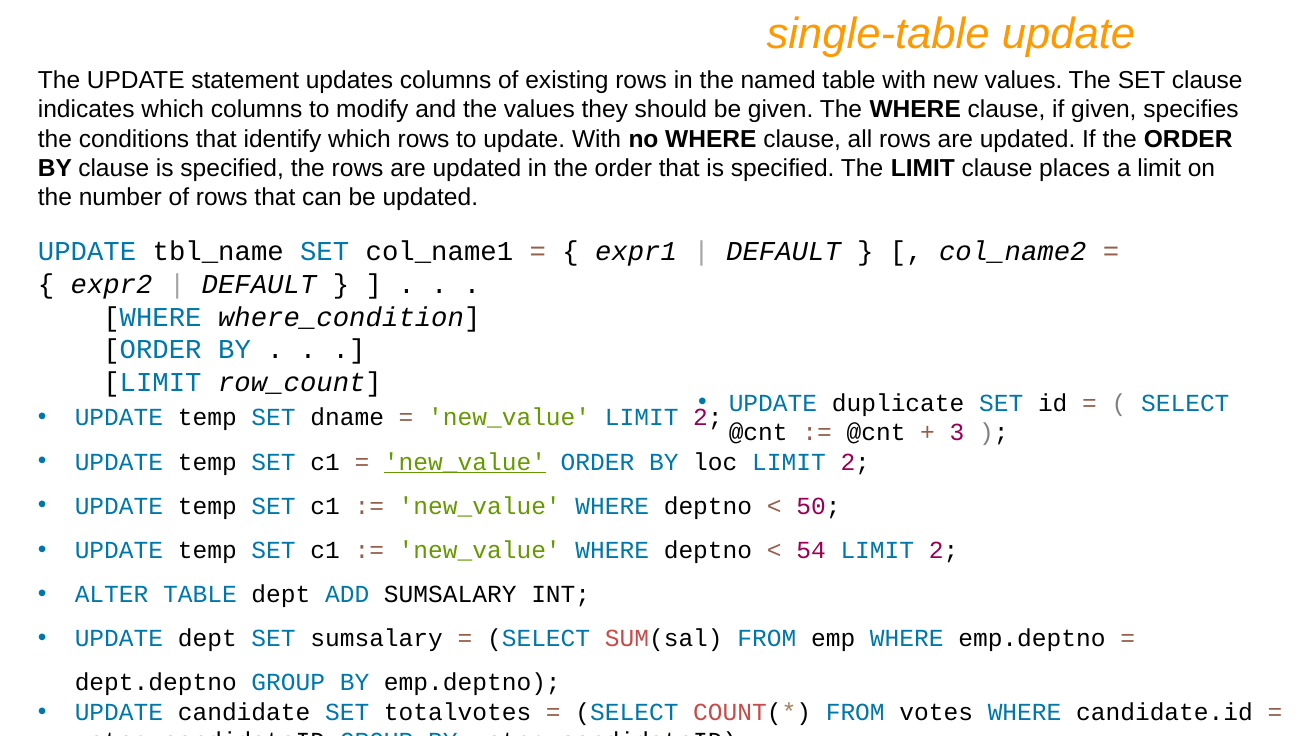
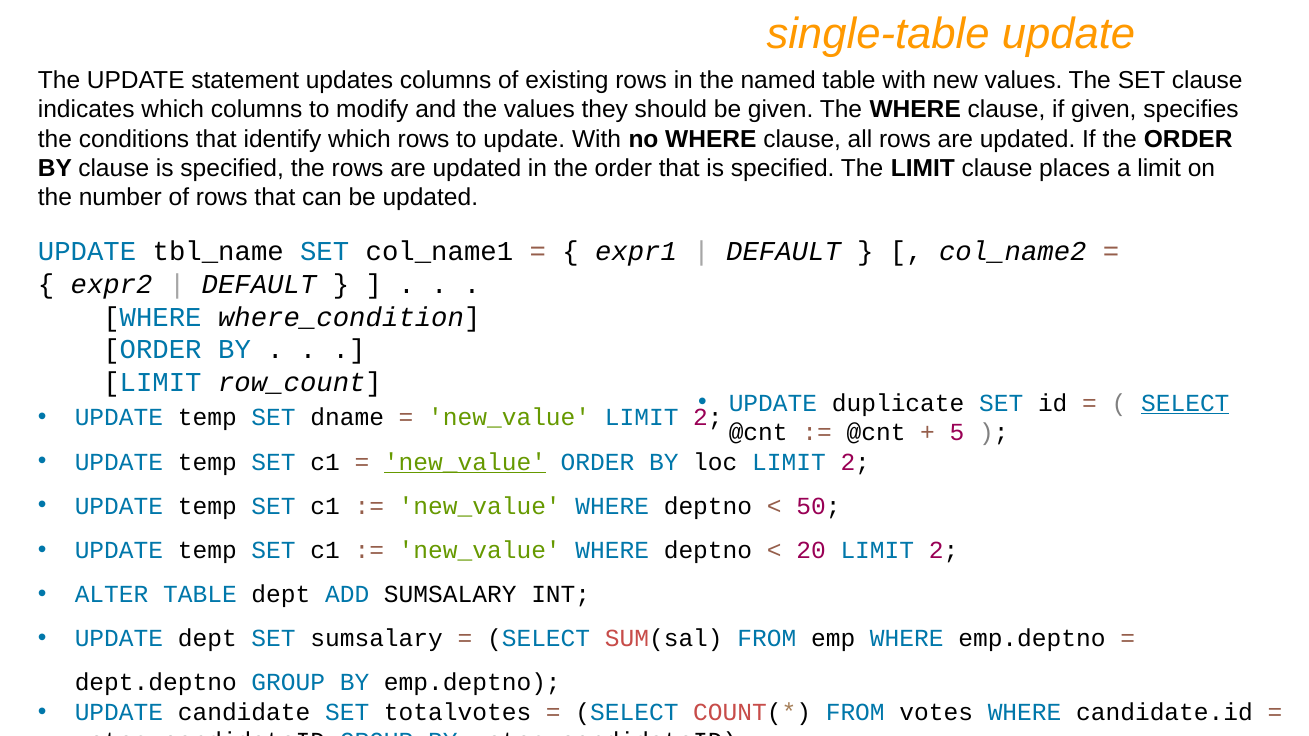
SELECT at (1185, 403) underline: none -> present
3: 3 -> 5
54: 54 -> 20
